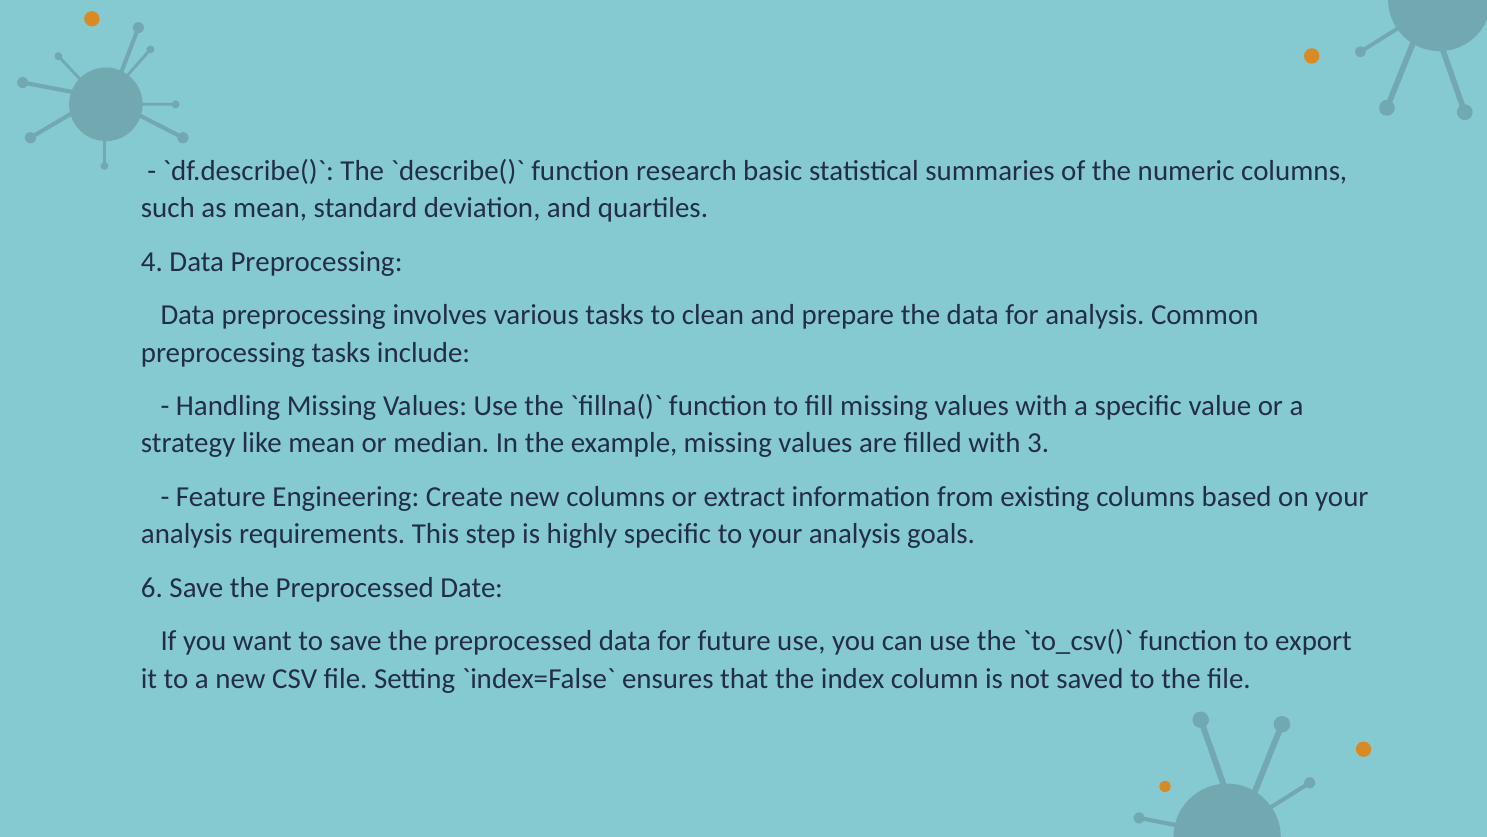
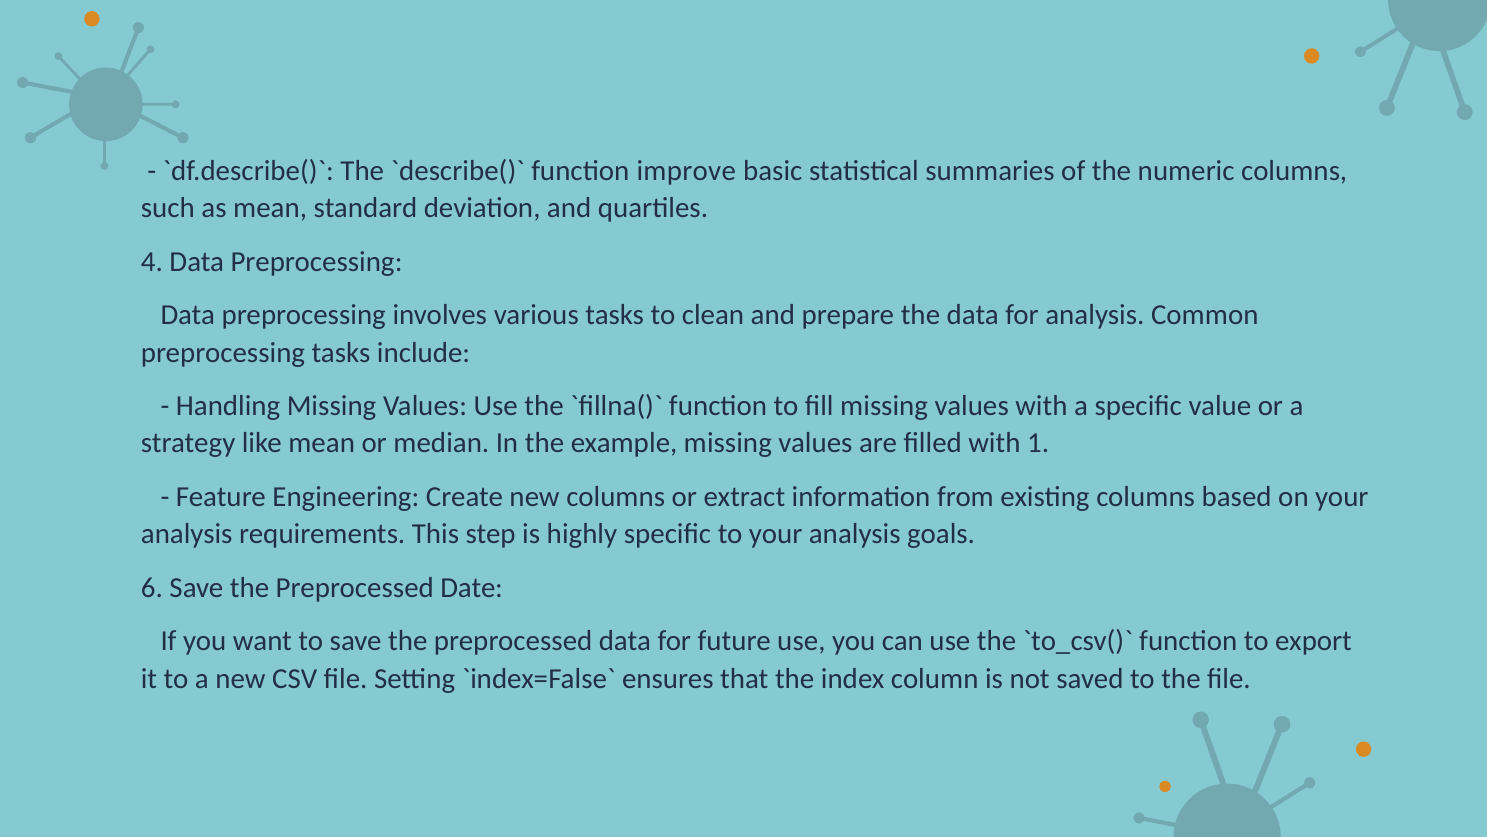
research: research -> improve
3: 3 -> 1
